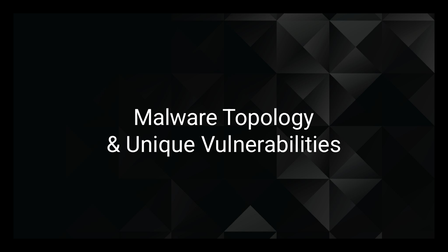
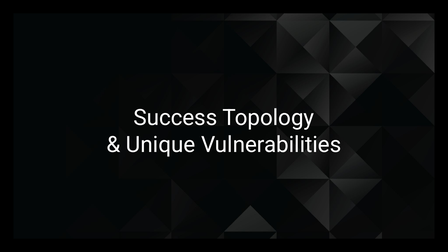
Malware: Malware -> Success
